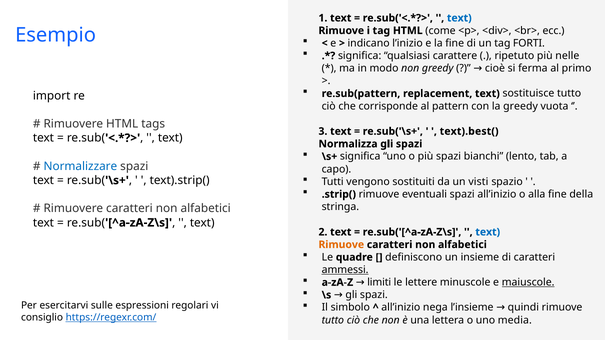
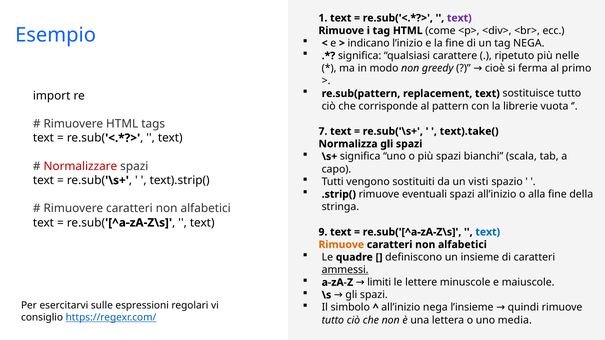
text at (459, 18) colour: blue -> purple
tag FORTI: FORTI -> NEGA
la greedy: greedy -> librerie
3: 3 -> 7
text).best(: text).best( -> text).take(
lento: lento -> scala
Normalizzare colour: blue -> red
2: 2 -> 9
maiuscole underline: present -> none
